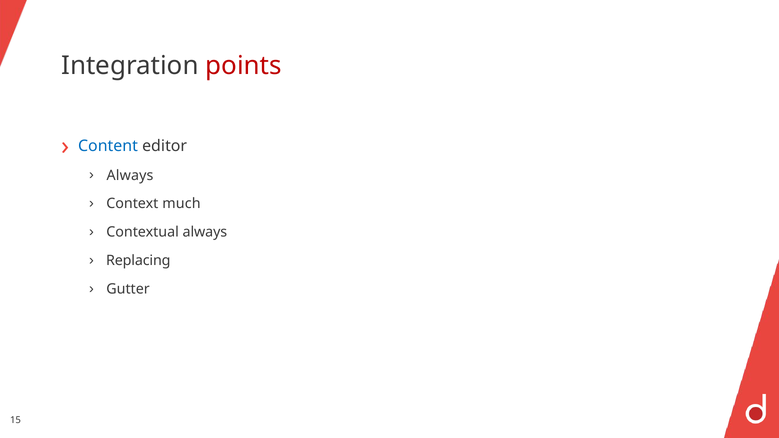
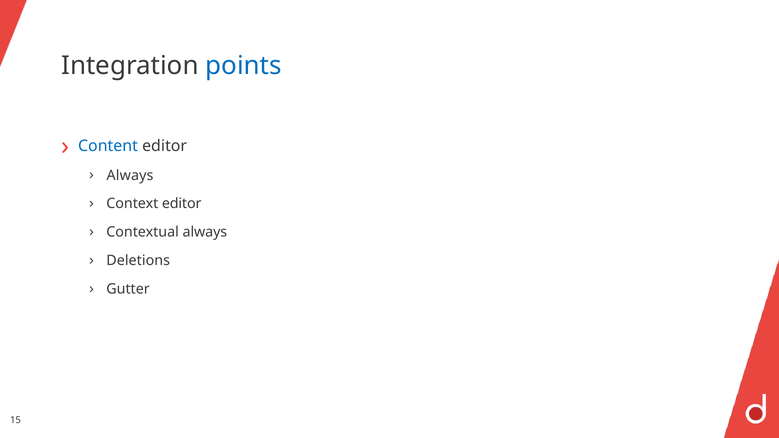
points colour: red -> blue
Context much: much -> editor
Replacing: Replacing -> Deletions
